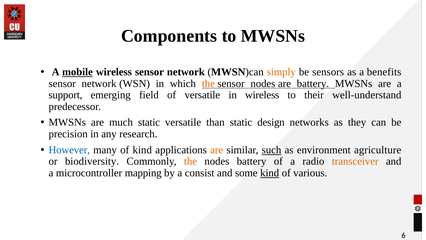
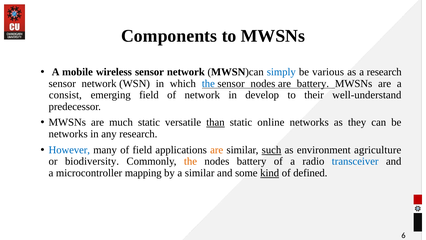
mobile underline: present -> none
simply colour: orange -> blue
sensors: sensors -> various
a benefits: benefits -> research
the at (208, 83) colour: orange -> blue
support: support -> consist
of versatile: versatile -> network
in wireless: wireless -> develop
than underline: none -> present
design: design -> online
precision at (68, 134): precision -> networks
of kind: kind -> field
transceiver colour: orange -> blue
a consist: consist -> similar
various: various -> defined
